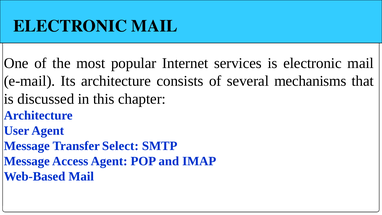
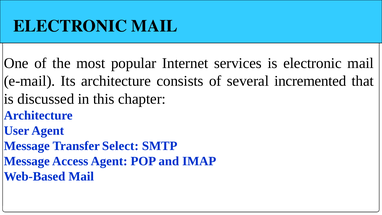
mechanisms: mechanisms -> incremented
